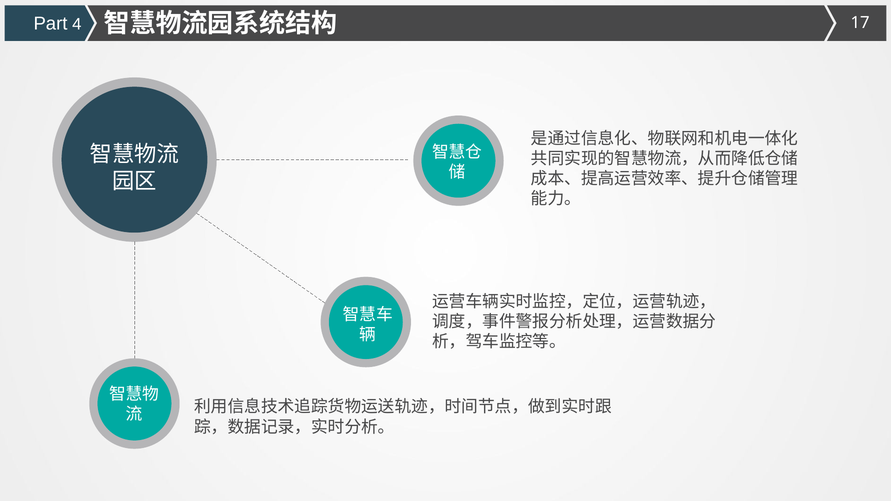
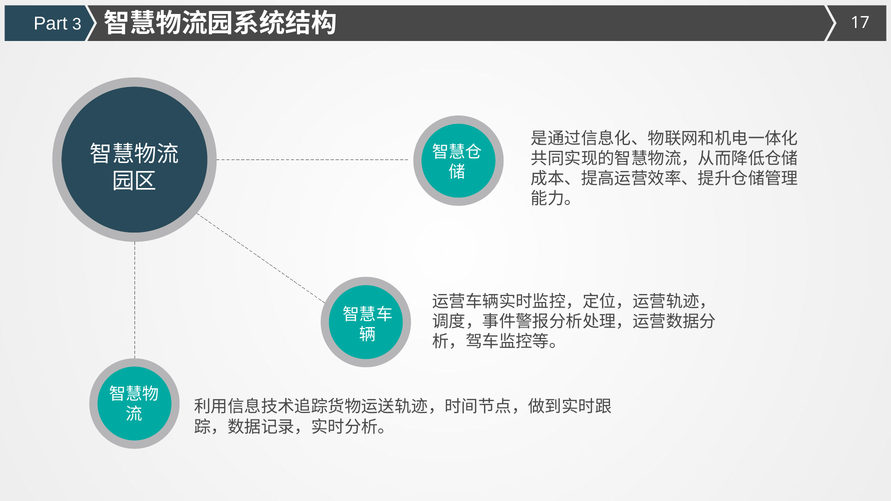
4: 4 -> 3
